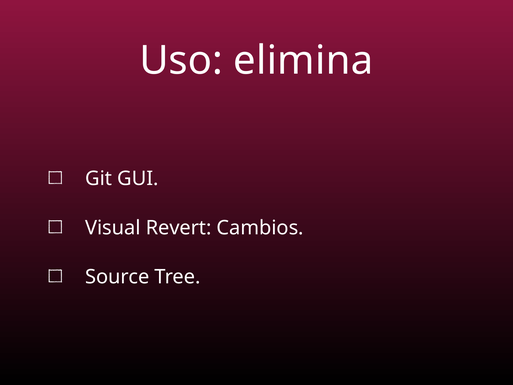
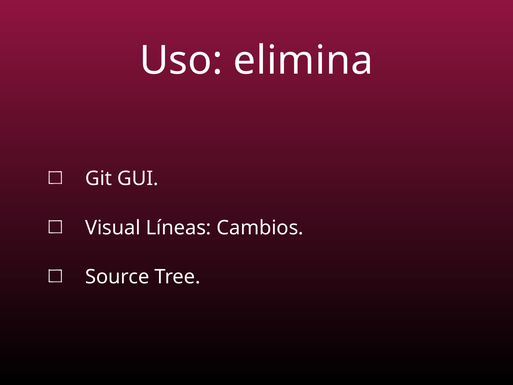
Revert: Revert -> Líneas
